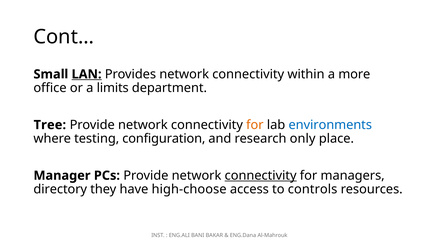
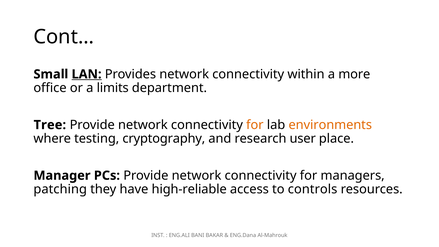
environments colour: blue -> orange
configuration: configuration -> cryptography
only: only -> user
connectivity at (261, 176) underline: present -> none
directory: directory -> patching
high-choose: high-choose -> high-reliable
